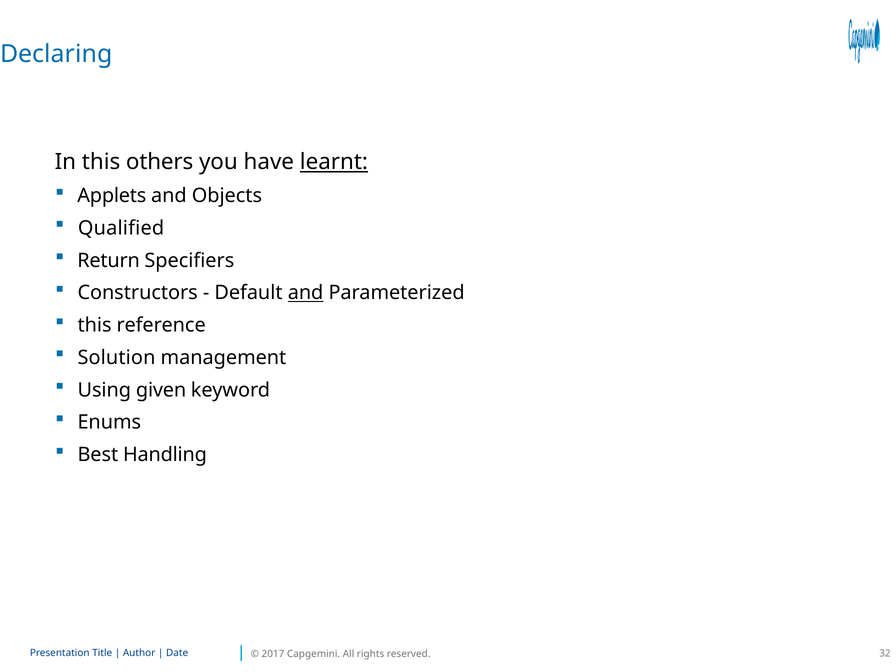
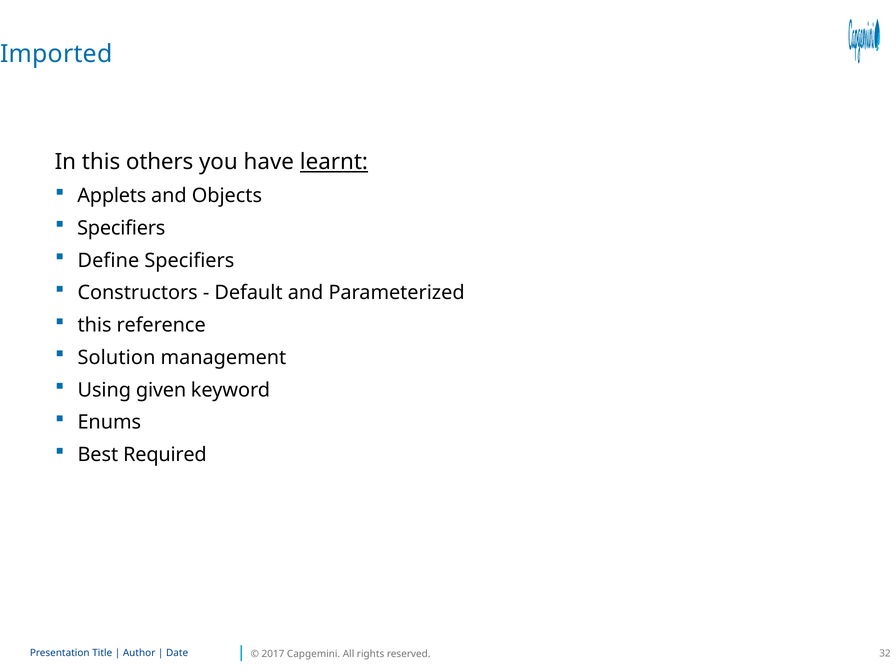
Declaring: Declaring -> Imported
Qualified at (121, 228): Qualified -> Specifiers
Return: Return -> Define
and at (306, 293) underline: present -> none
Handling: Handling -> Required
